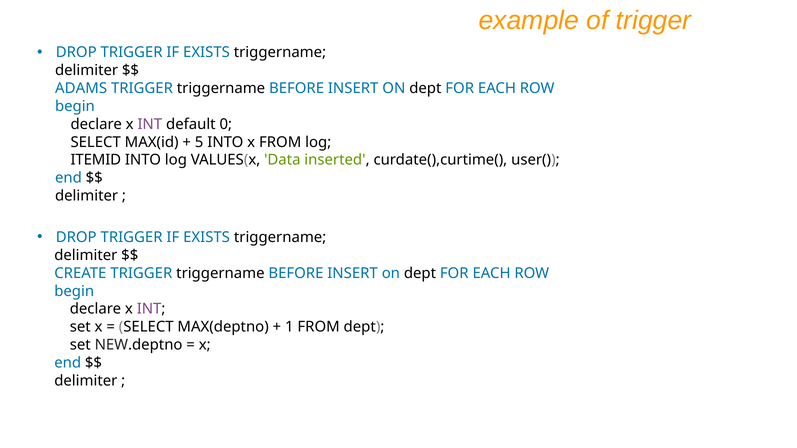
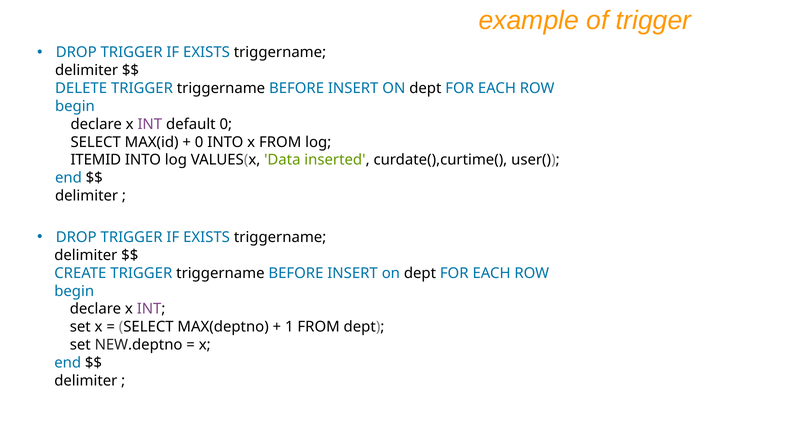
ADAMS: ADAMS -> DELETE
5 at (199, 142): 5 -> 0
